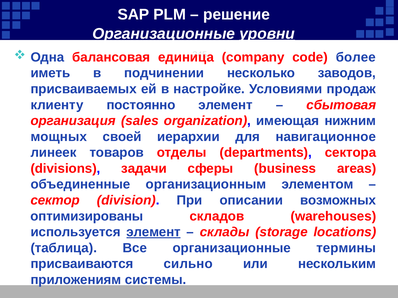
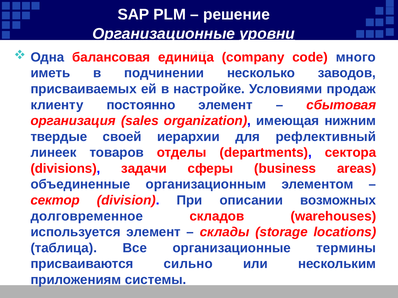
более: более -> много
мощных: мощных -> твердые
навигационное: навигационное -> рефлективный
оптимизированы: оптимизированы -> долговременное
элемент at (154, 232) underline: present -> none
